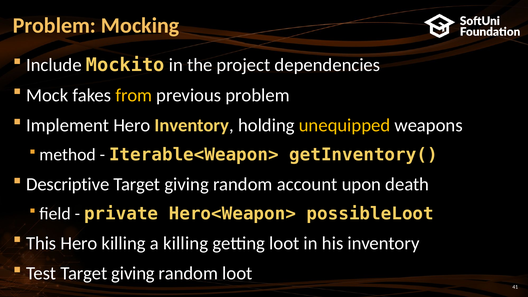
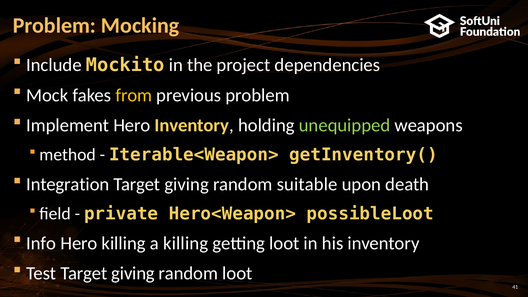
unequipped colour: yellow -> light green
Descriptive: Descriptive -> Integration
account: account -> suitable
This: This -> Info
